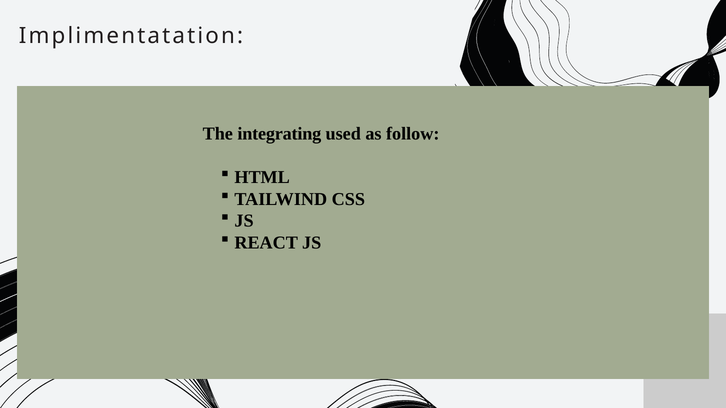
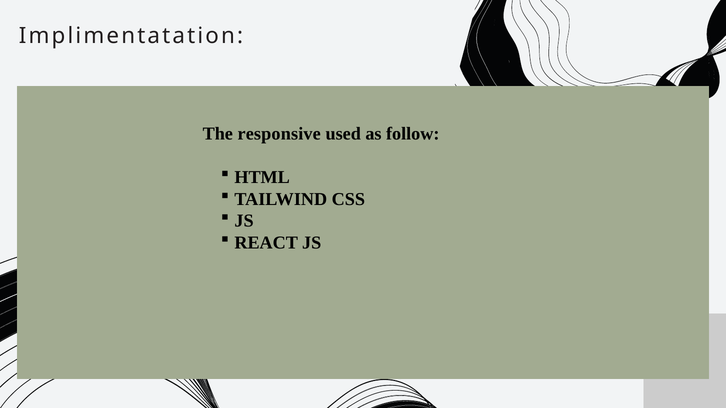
integrating: integrating -> responsive
